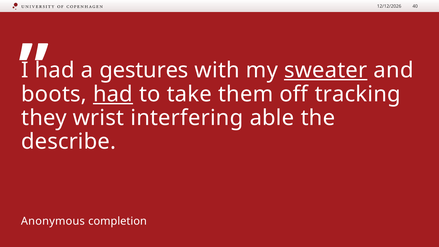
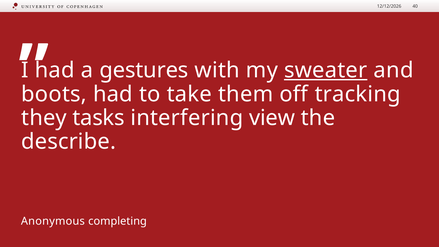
had at (113, 94) underline: present -> none
wrist: wrist -> tasks
able: able -> view
completion: completion -> completing
